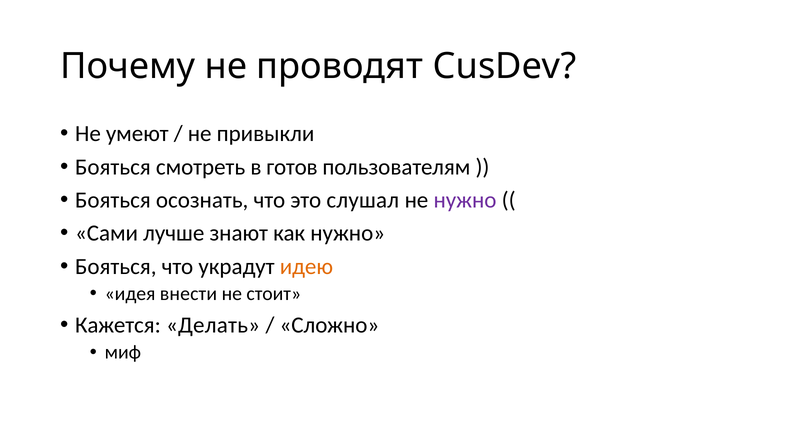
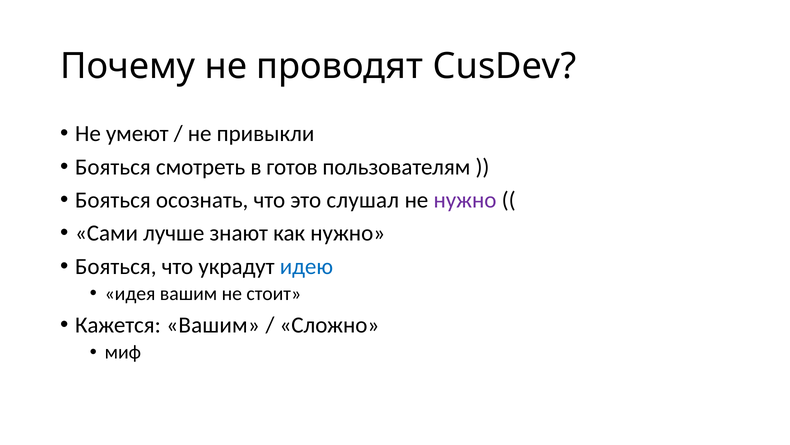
идею colour: orange -> blue
идея внести: внести -> вашим
Кажется Делать: Делать -> Вашим
